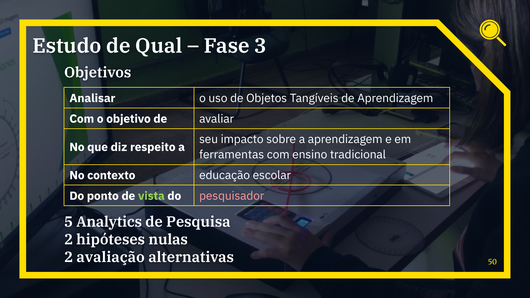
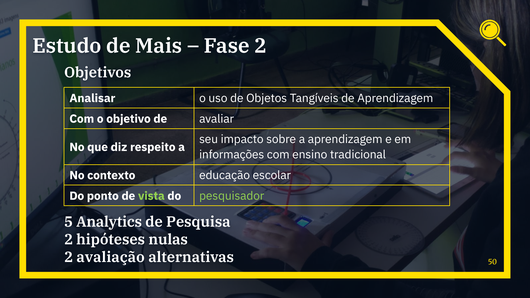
Qual: Qual -> Mais
Fase 3: 3 -> 2
ferramentas: ferramentas -> informações
pesquisador colour: pink -> light green
